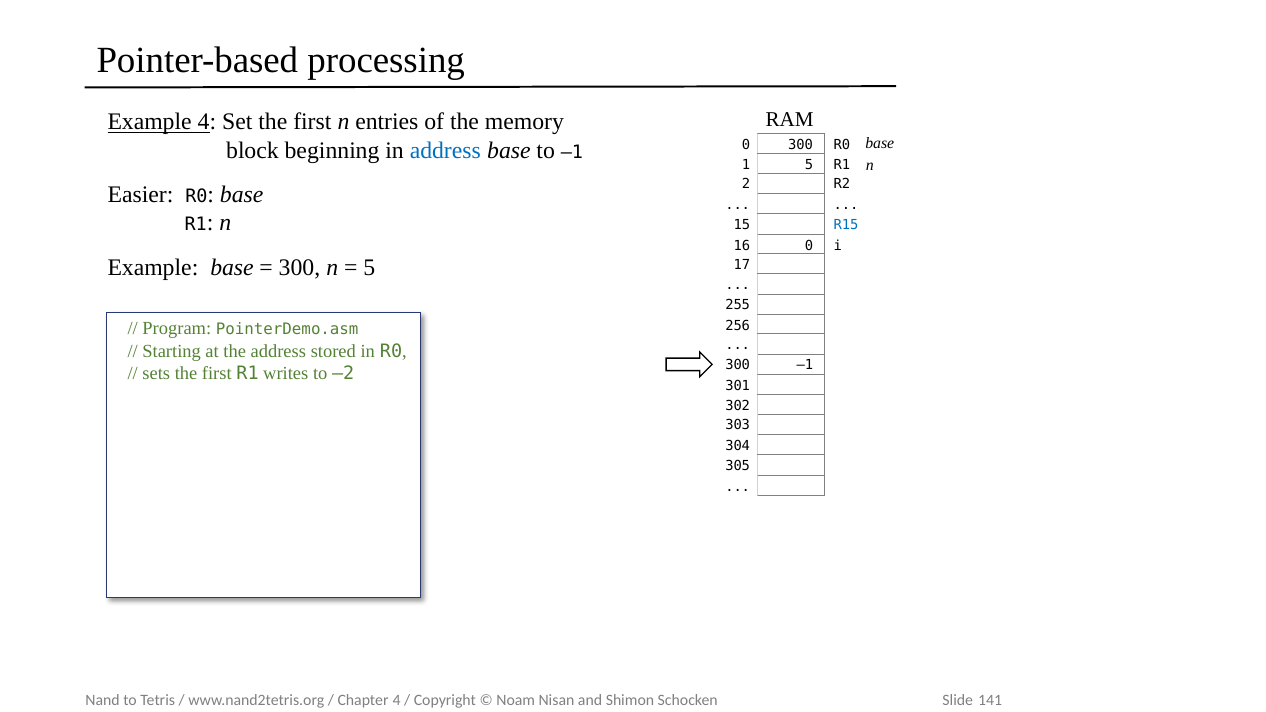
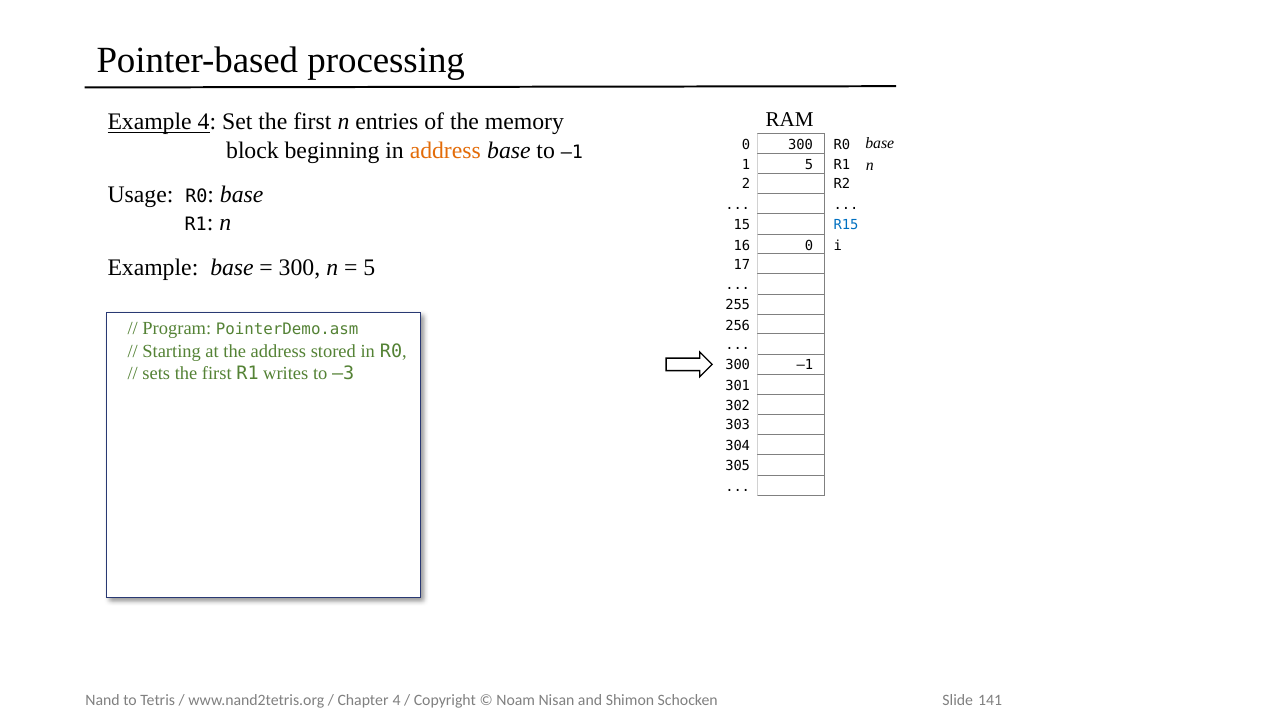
address at (445, 150) colour: blue -> orange
Easier: Easier -> Usage
–2: –2 -> –3
